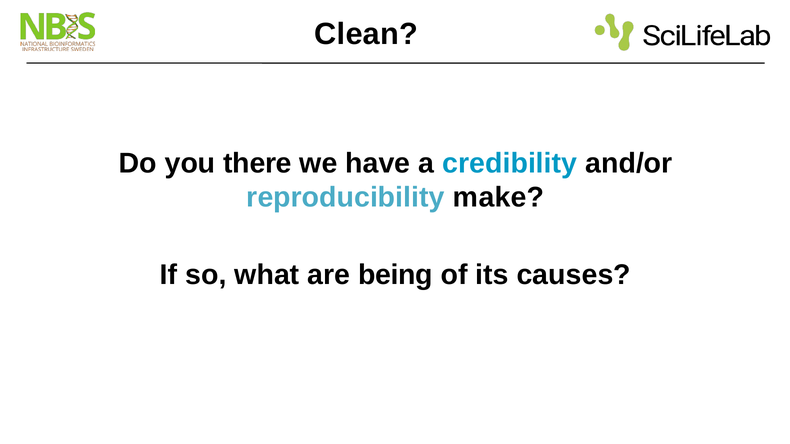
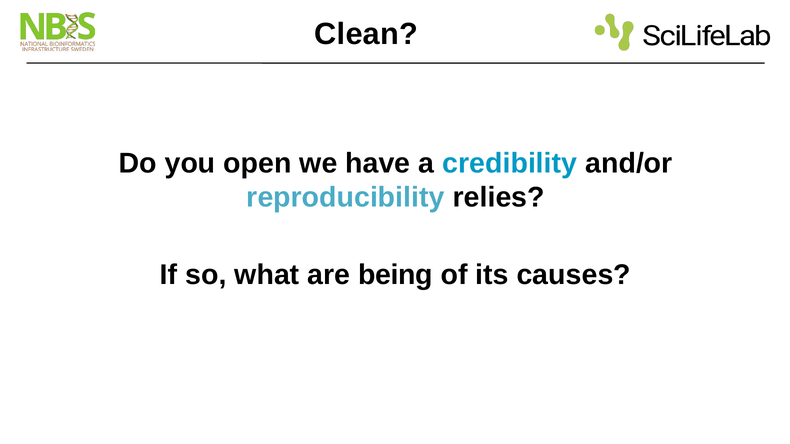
there: there -> open
make: make -> relies
